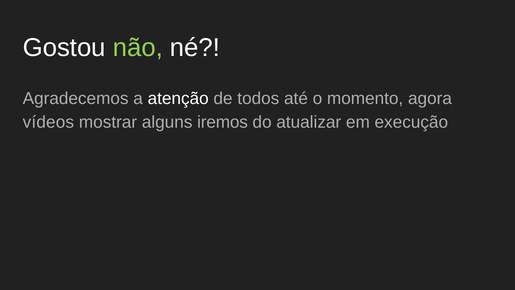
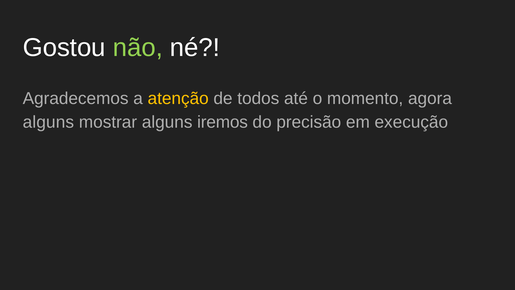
atenção colour: white -> yellow
vídeos at (48, 122): vídeos -> alguns
atualizar: atualizar -> precisão
